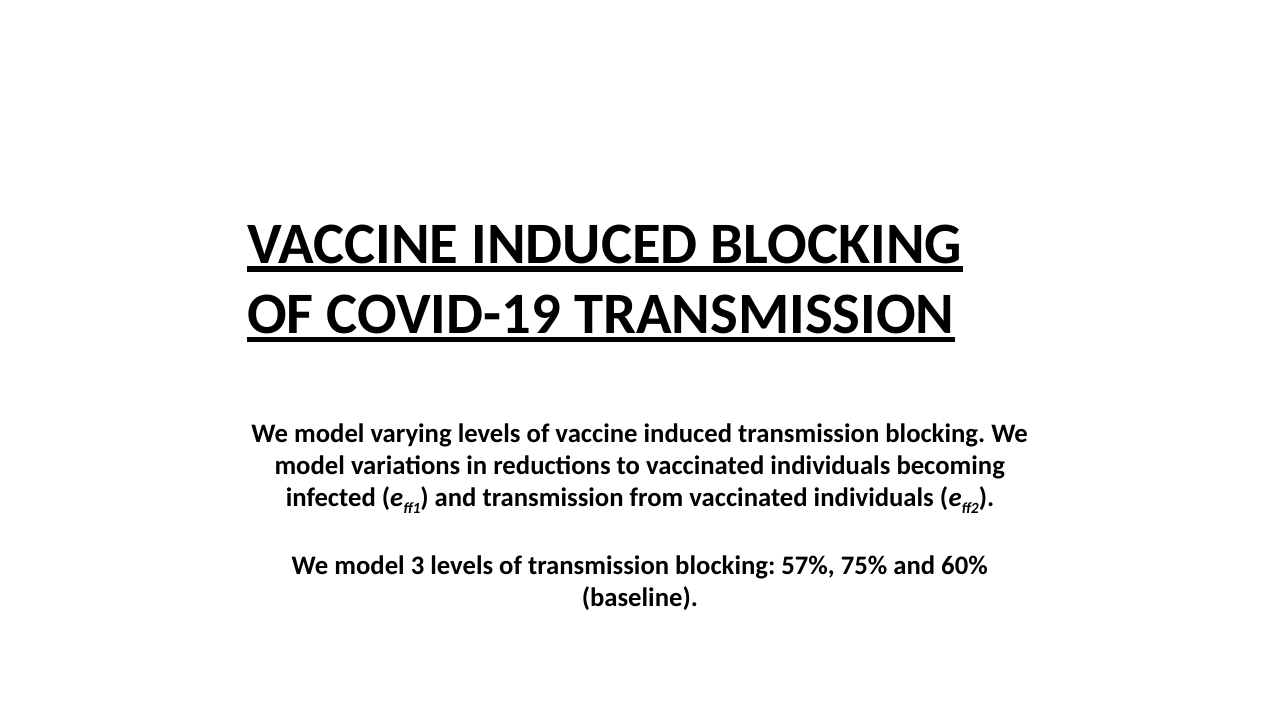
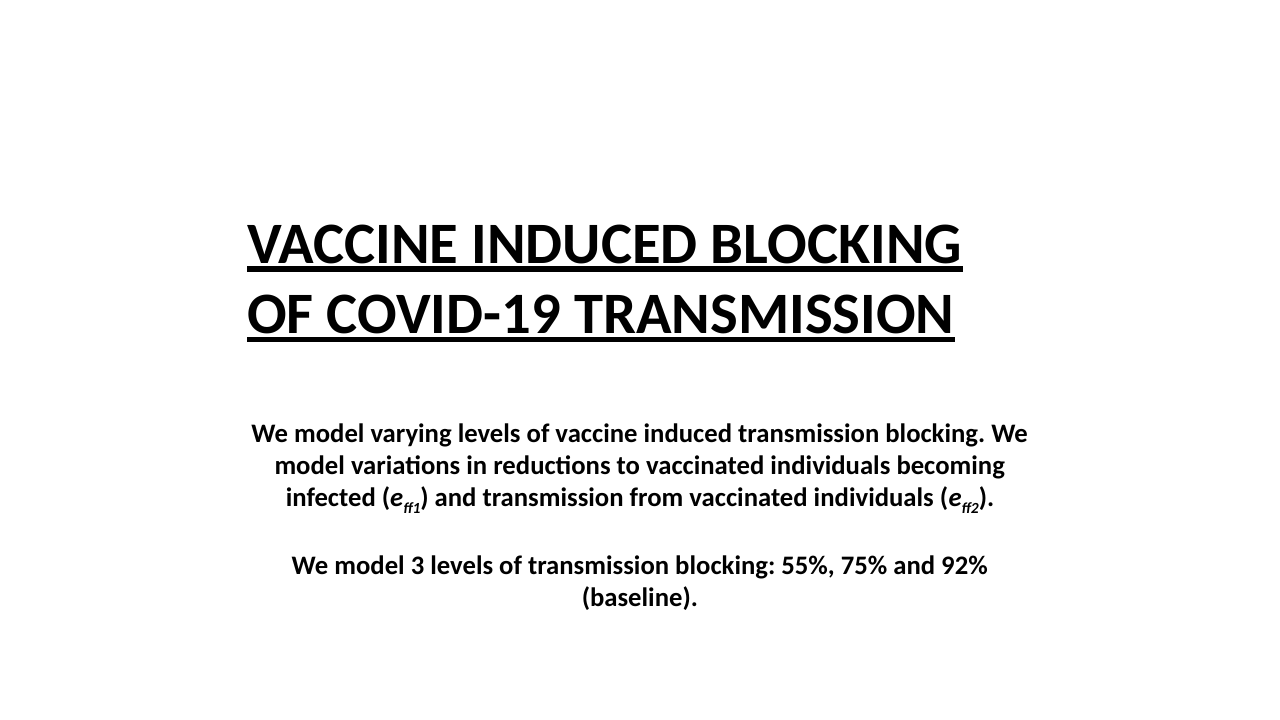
57%: 57% -> 55%
60%: 60% -> 92%
